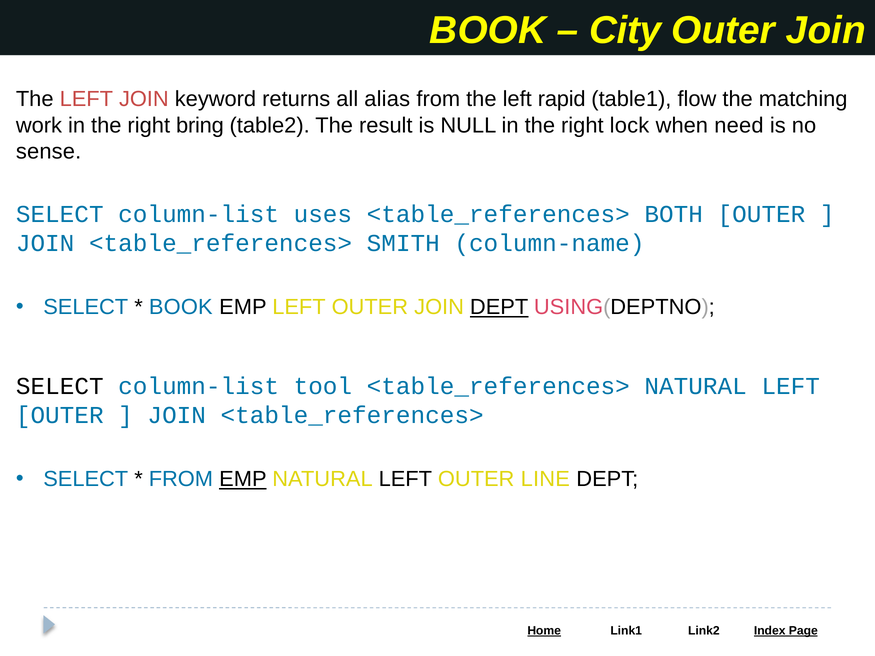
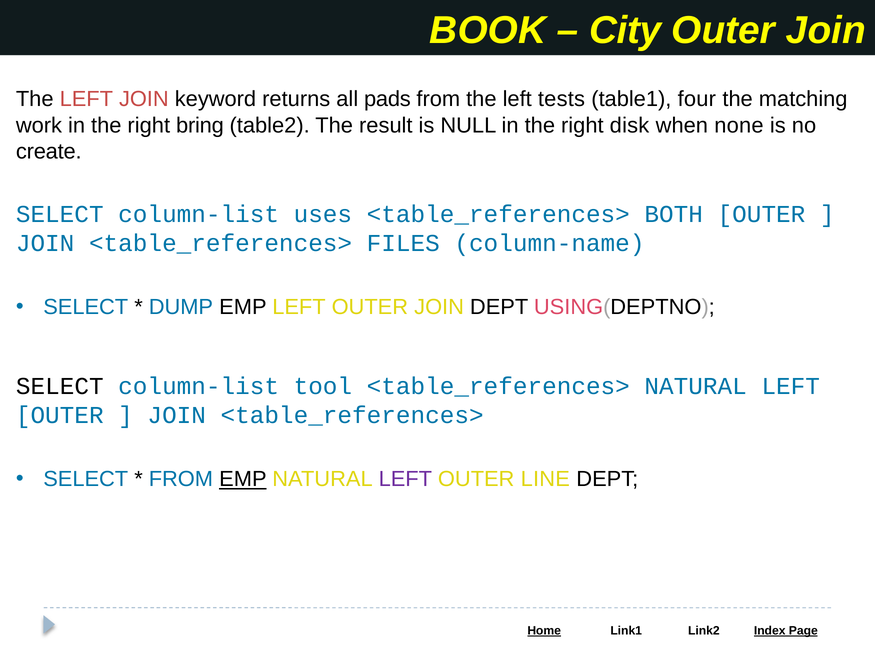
alias: alias -> pads
rapid: rapid -> tests
flow: flow -> four
lock: lock -> disk
need: need -> none
sense: sense -> create
SMITH: SMITH -> FILES
BOOK at (181, 307): BOOK -> DUMP
DEPT at (499, 307) underline: present -> none
LEFT at (405, 479) colour: black -> purple
